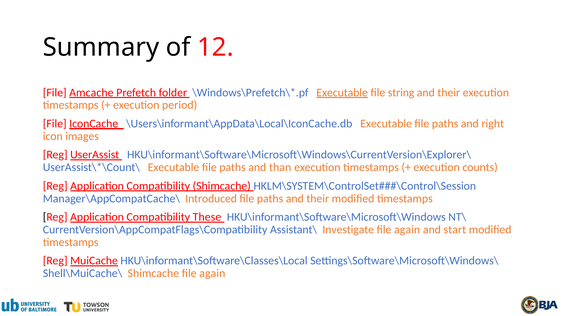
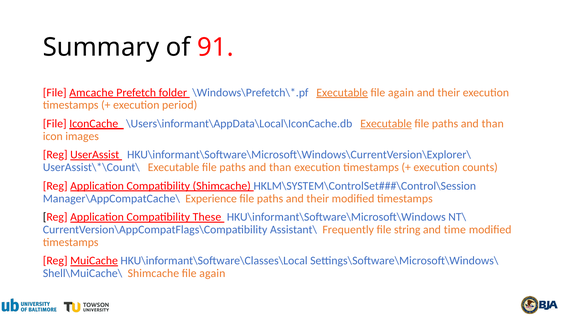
12: 12 -> 91
string at (401, 93): string -> again
Executable at (386, 124) underline: none -> present
right at (493, 124): right -> than
Introduced: Introduced -> Experience
Investigate: Investigate -> Frequently
again at (407, 230): again -> string
start: start -> time
